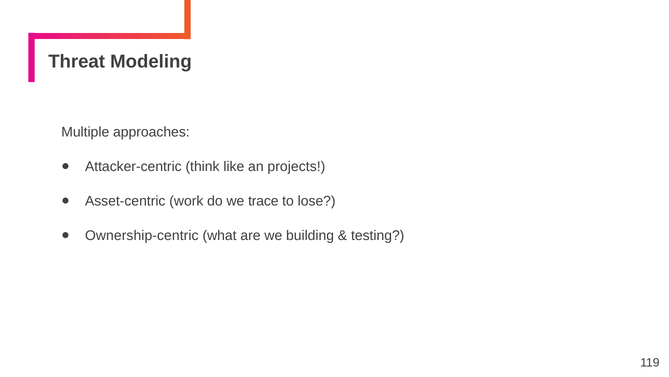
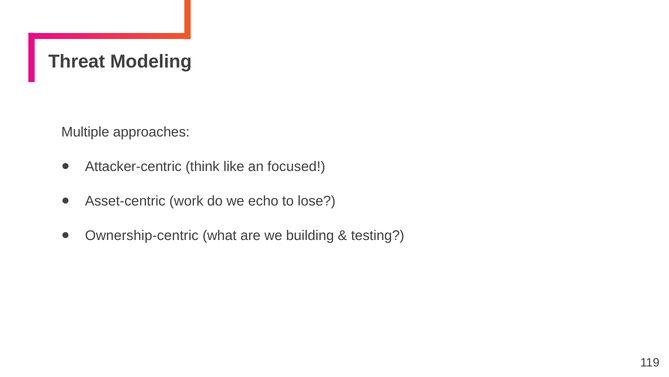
projects: projects -> focused
trace: trace -> echo
